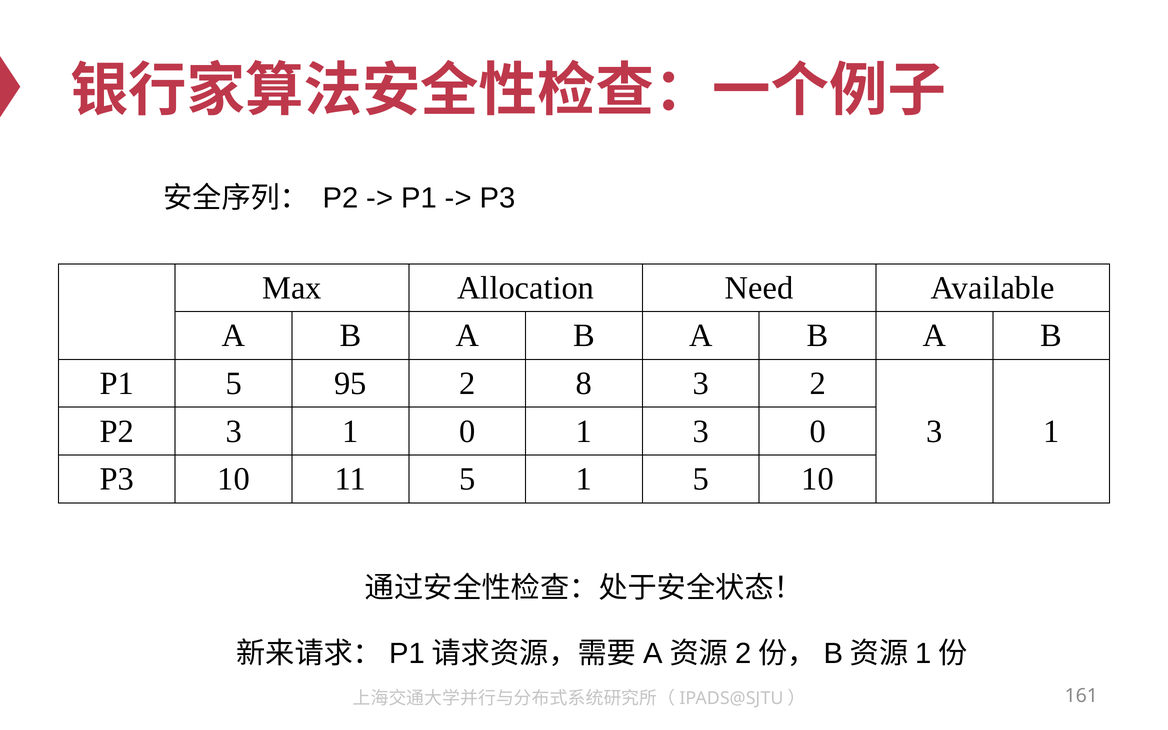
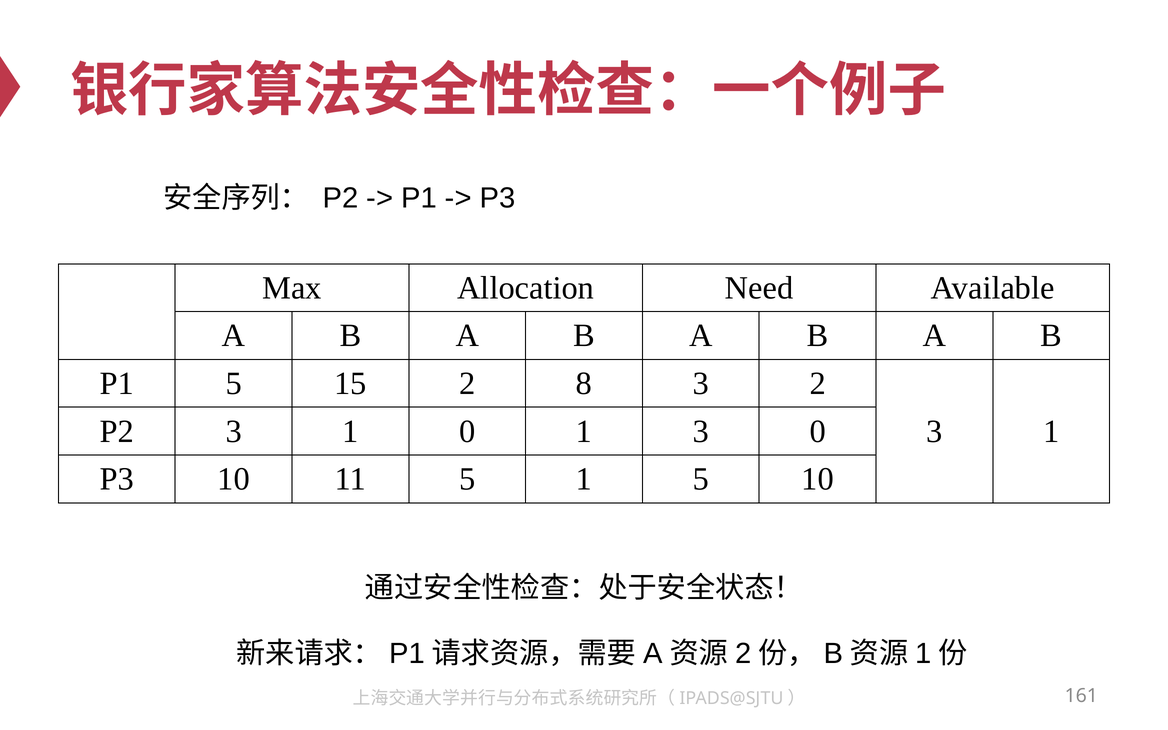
95: 95 -> 15
